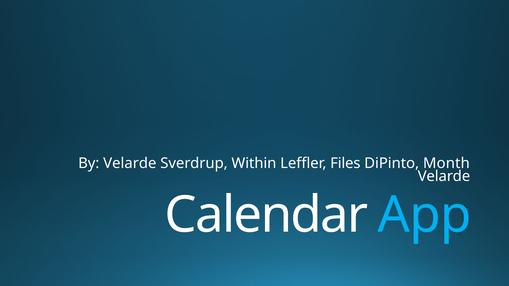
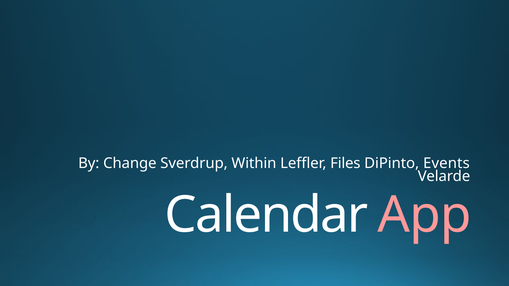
By Velarde: Velarde -> Change
Month: Month -> Events
App colour: light blue -> pink
